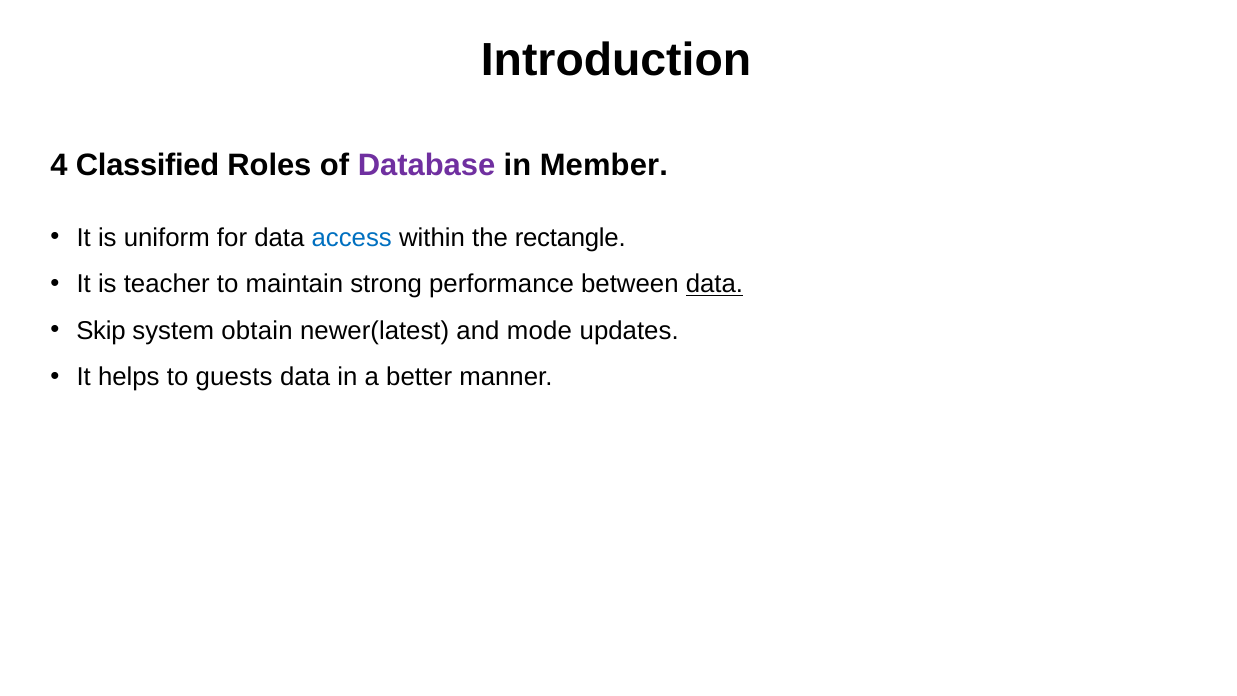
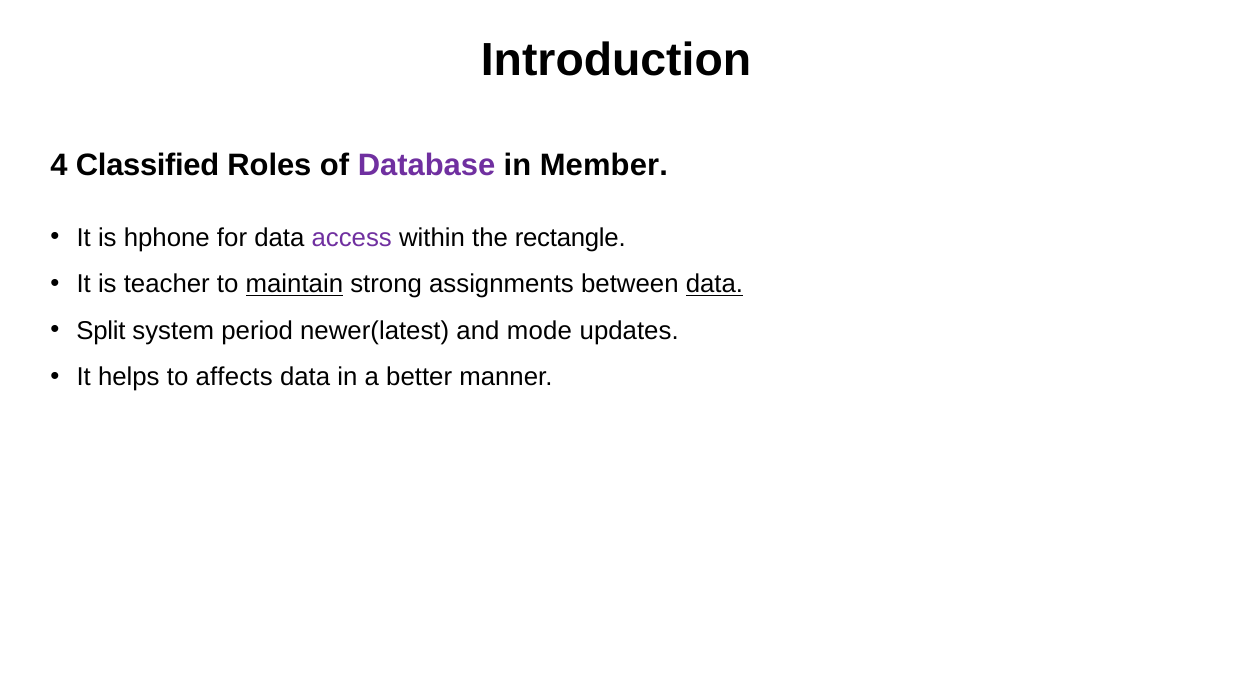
uniform: uniform -> hphone
access colour: blue -> purple
maintain underline: none -> present
performance: performance -> assignments
Skip: Skip -> Split
obtain: obtain -> period
guests: guests -> affects
